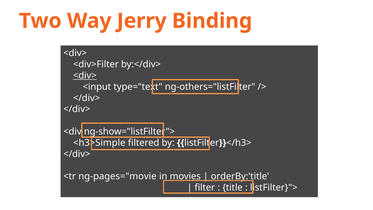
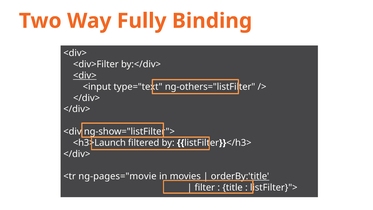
Jerry: Jerry -> Fully
<h3>Simple: <h3>Simple -> <h3>Launch
orderBy:'title underline: none -> present
